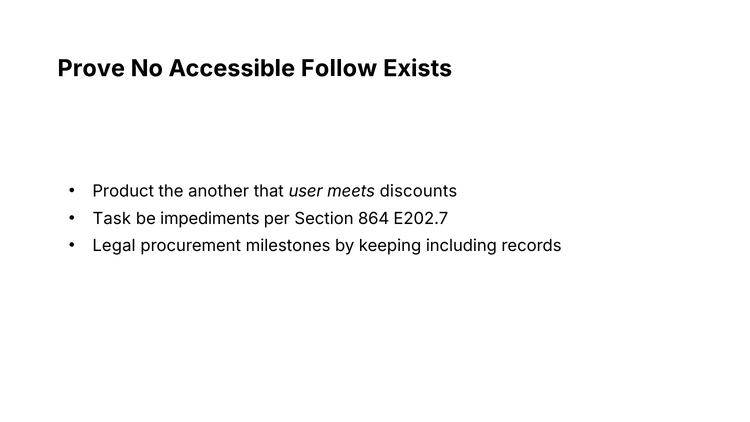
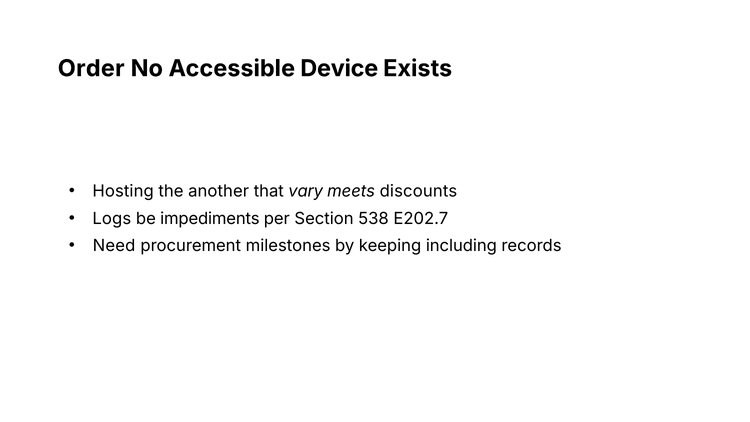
Prove: Prove -> Order
Follow: Follow -> Device
Product: Product -> Hosting
user: user -> vary
Task: Task -> Logs
864: 864 -> 538
Legal: Legal -> Need
